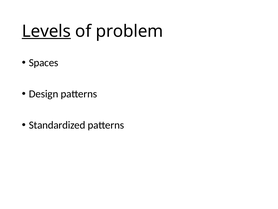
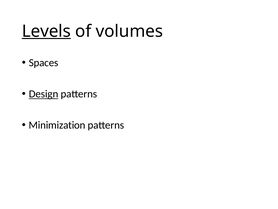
problem: problem -> volumes
Design underline: none -> present
Standardized: Standardized -> Minimization
